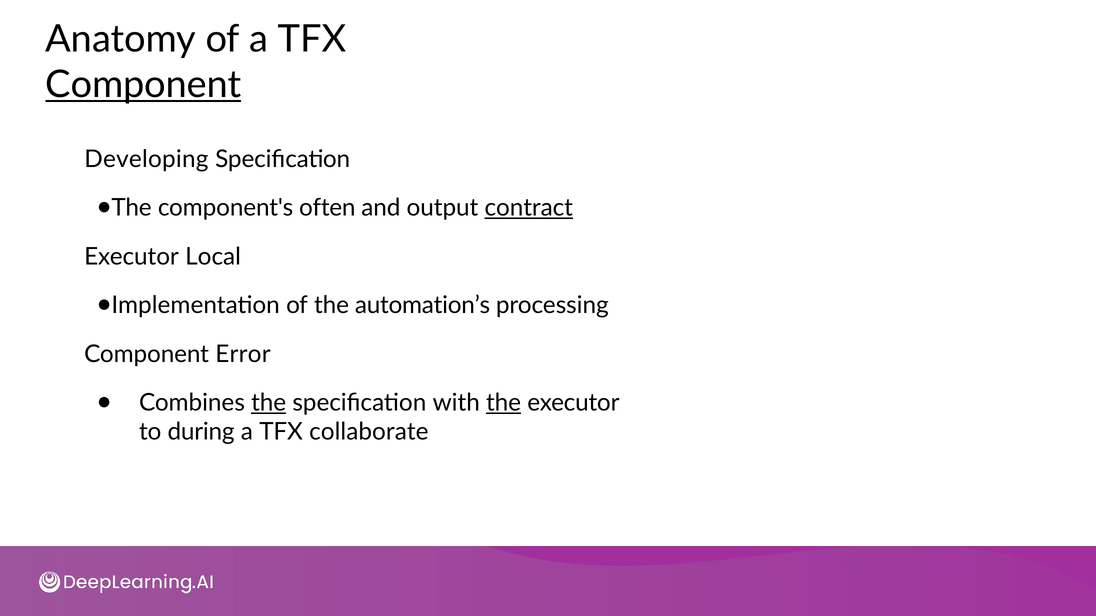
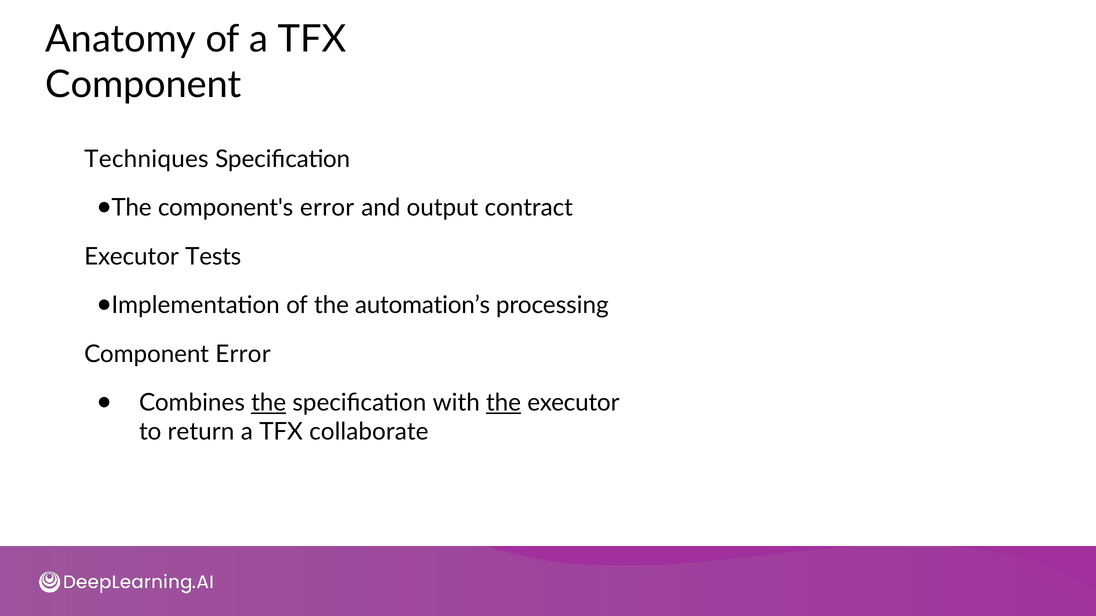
Component at (143, 85) underline: present -> none
Developing: Developing -> Techniques
component's often: often -> error
contract underline: present -> none
Local: Local -> Tests
during: during -> return
